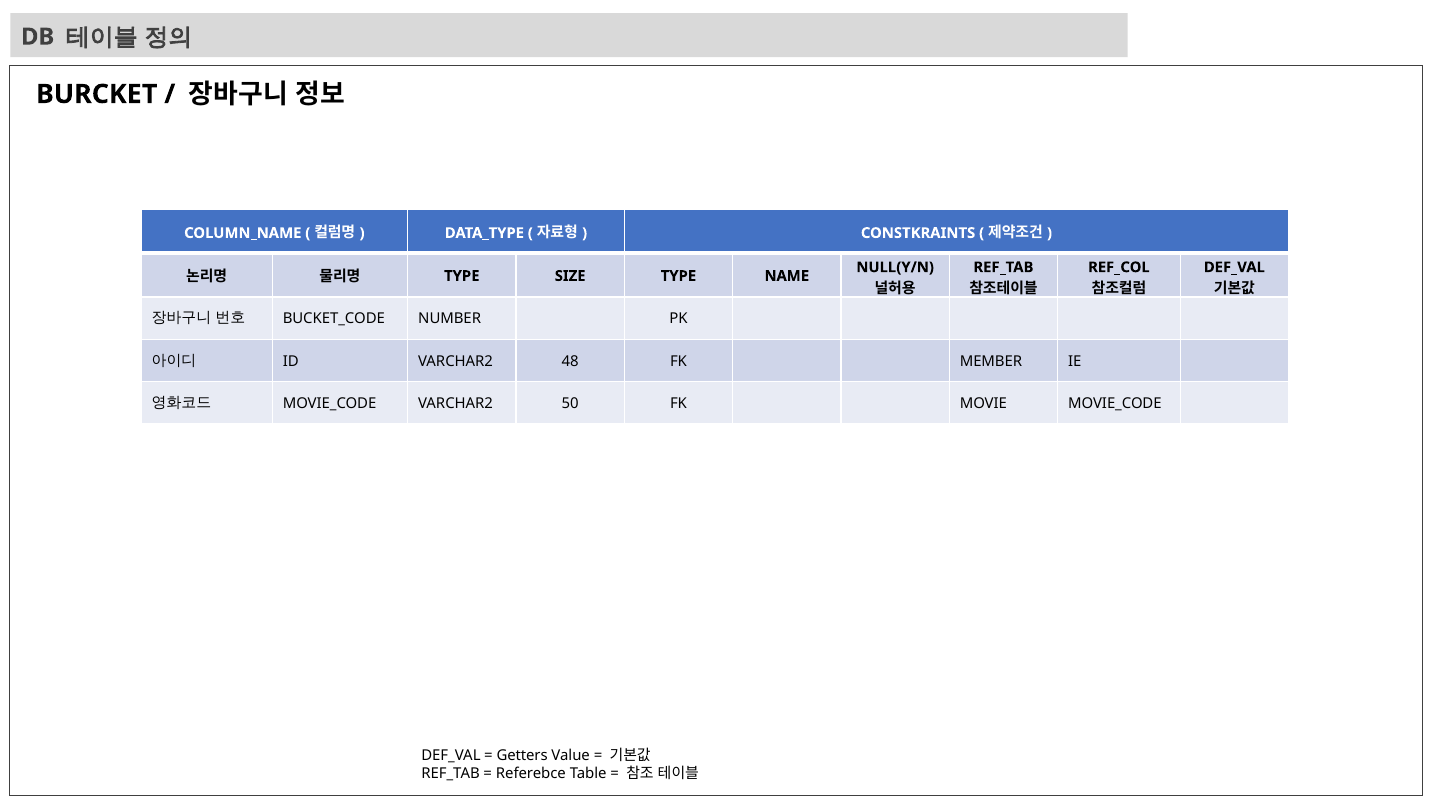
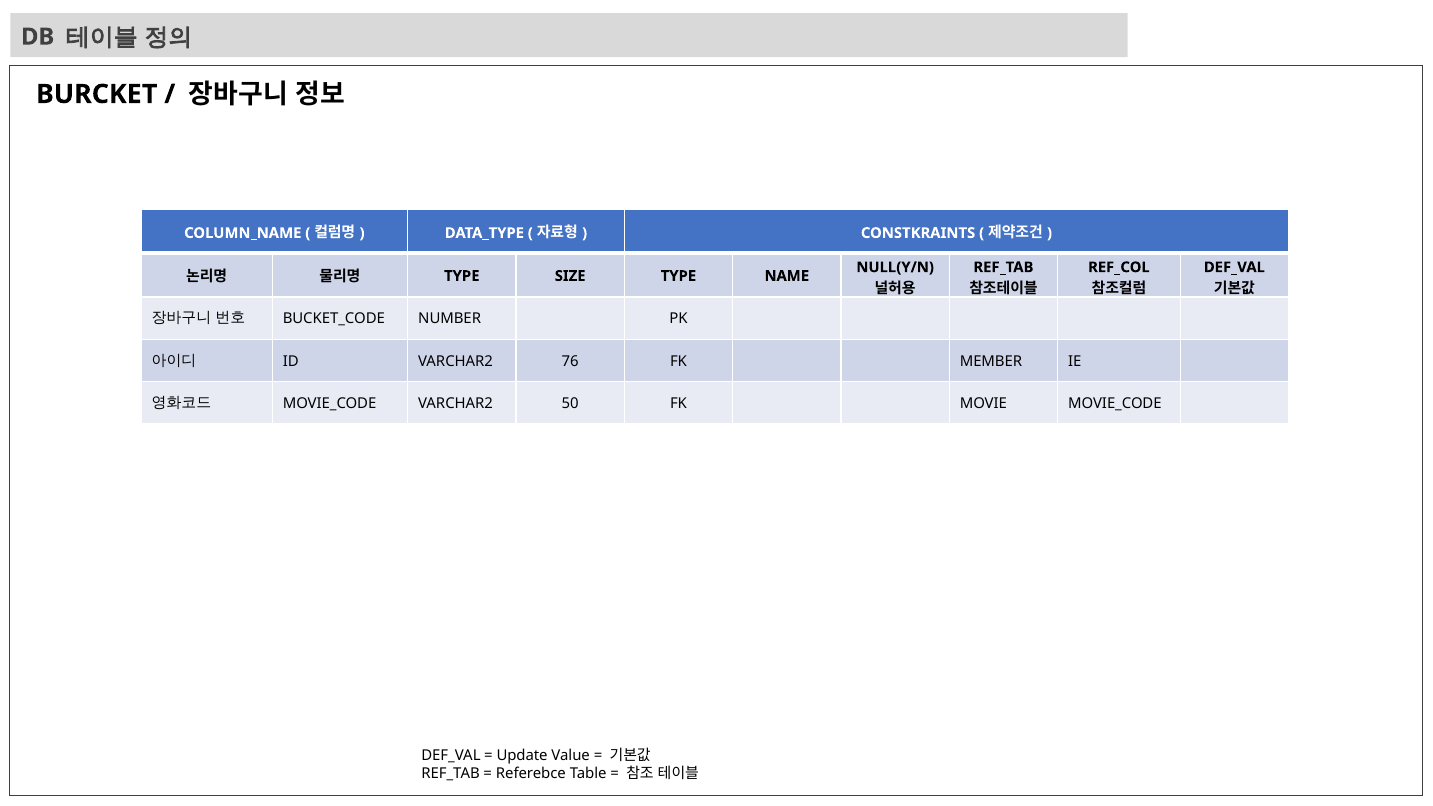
48: 48 -> 76
Getters: Getters -> Update
